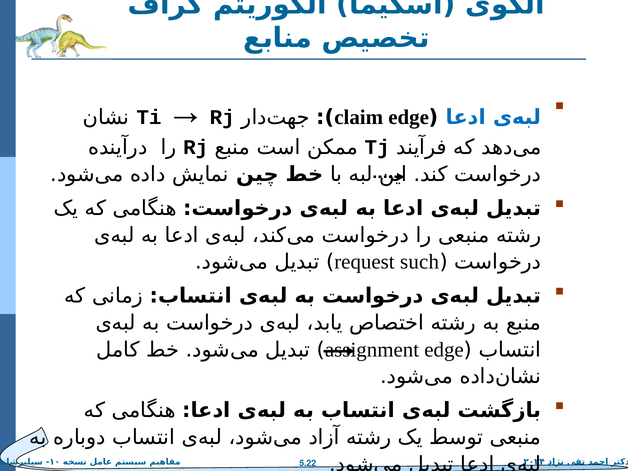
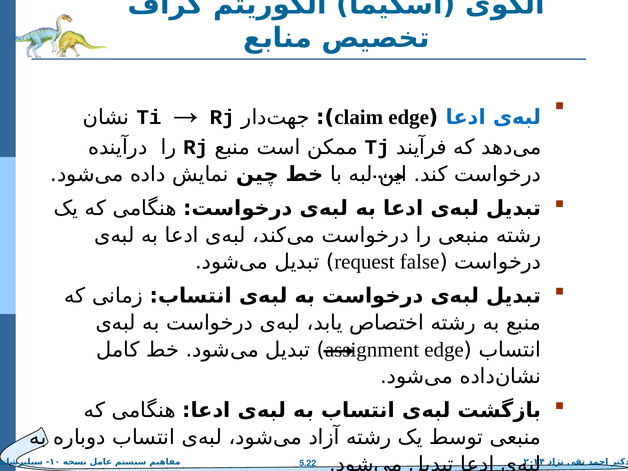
such: such -> false
